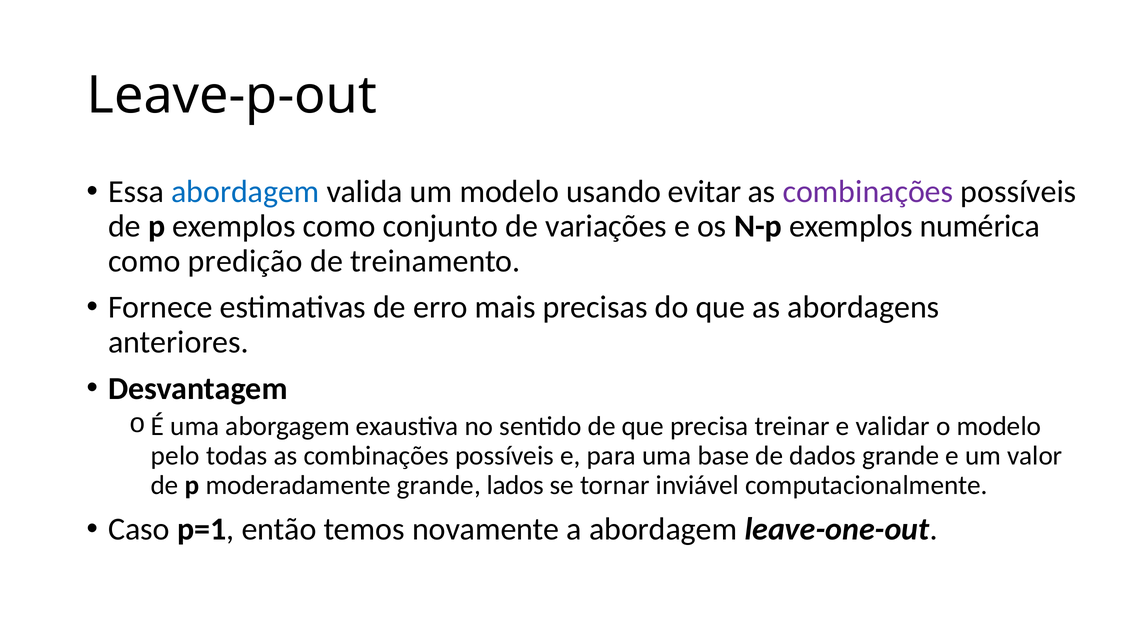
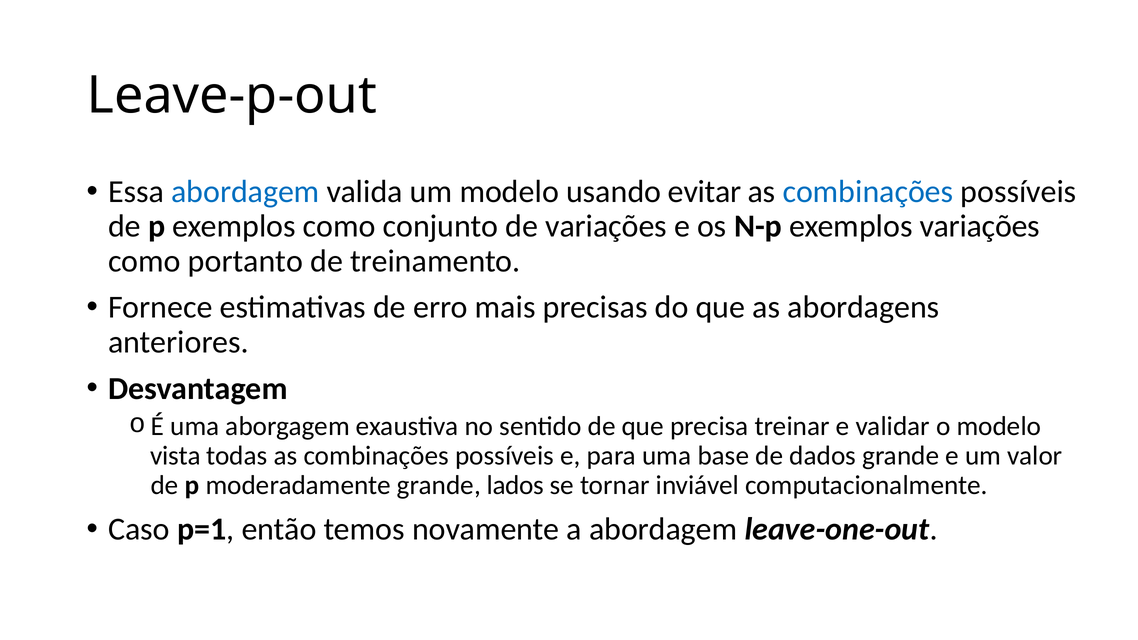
combinações at (868, 192) colour: purple -> blue
exemplos numérica: numérica -> variações
predição: predição -> portanto
pelo: pelo -> vista
